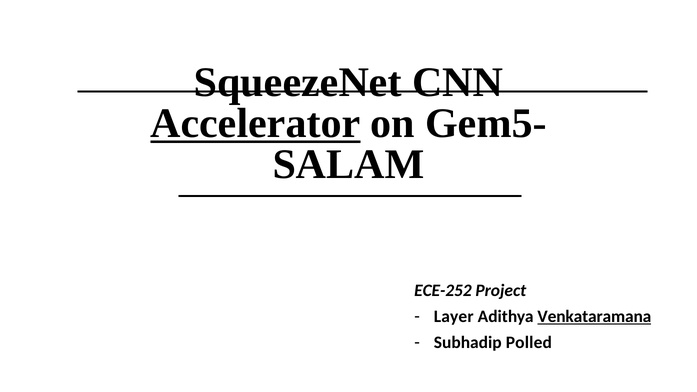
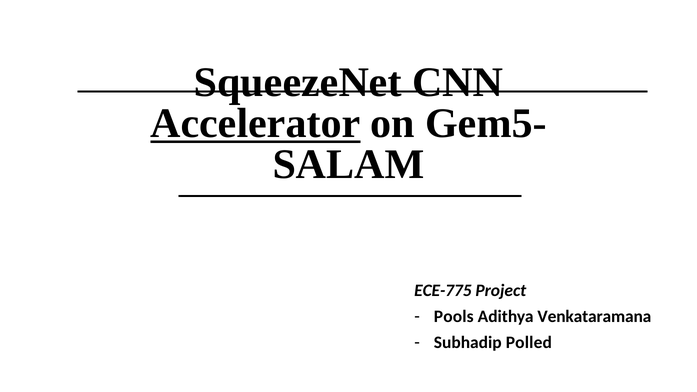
ECE-252: ECE-252 -> ECE-775
Layer: Layer -> Pools
Venkataramana underline: present -> none
